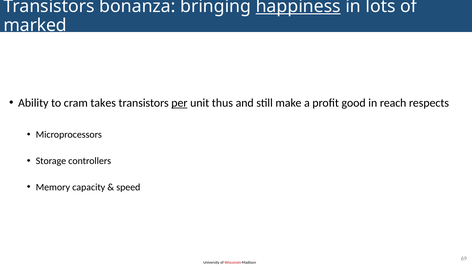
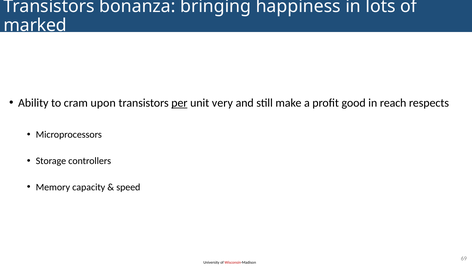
happiness underline: present -> none
takes: takes -> upon
thus: thus -> very
